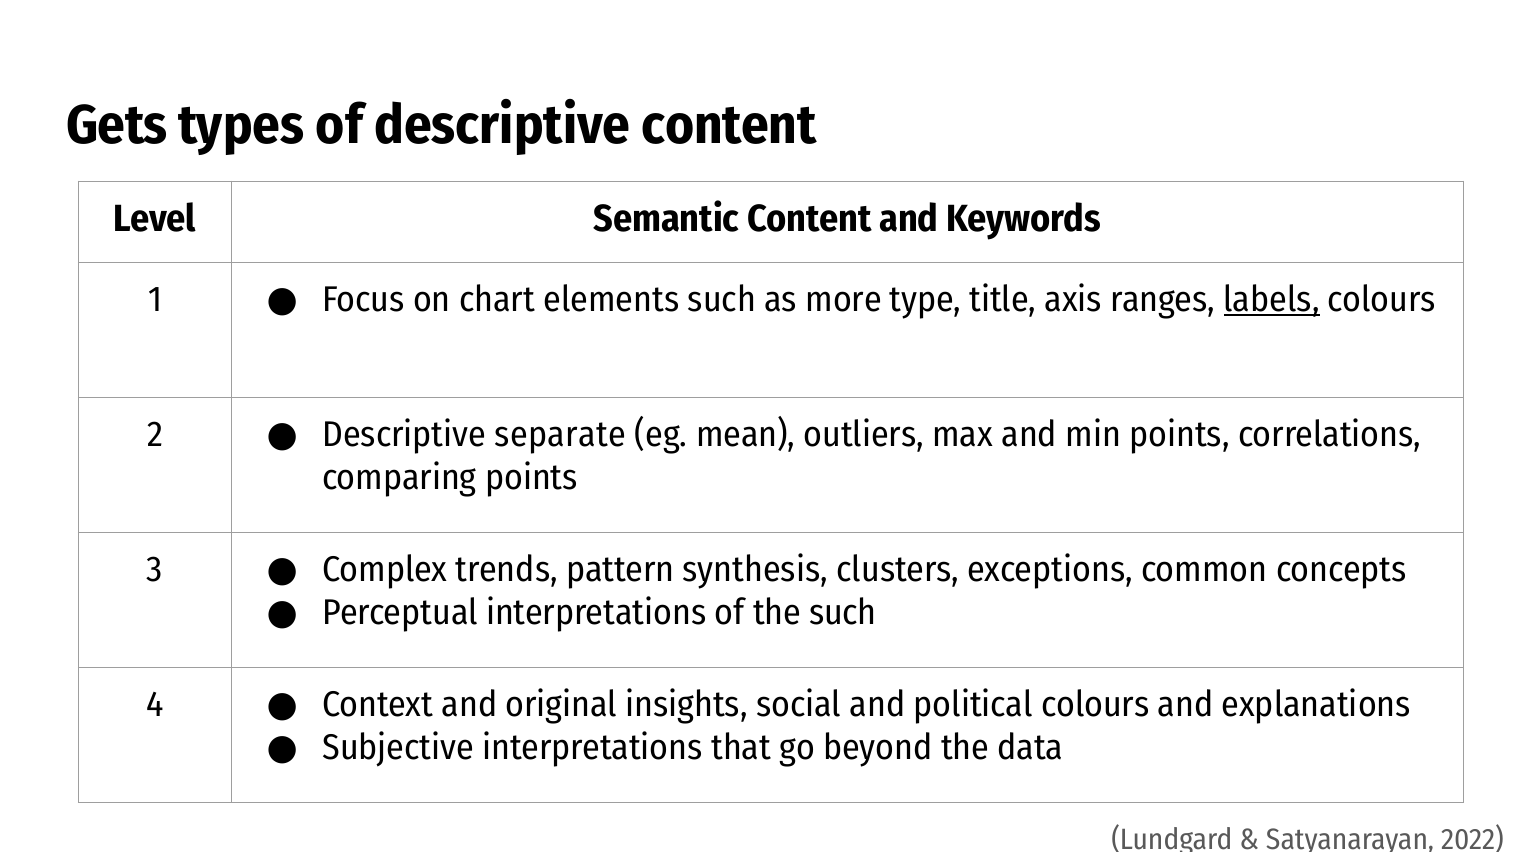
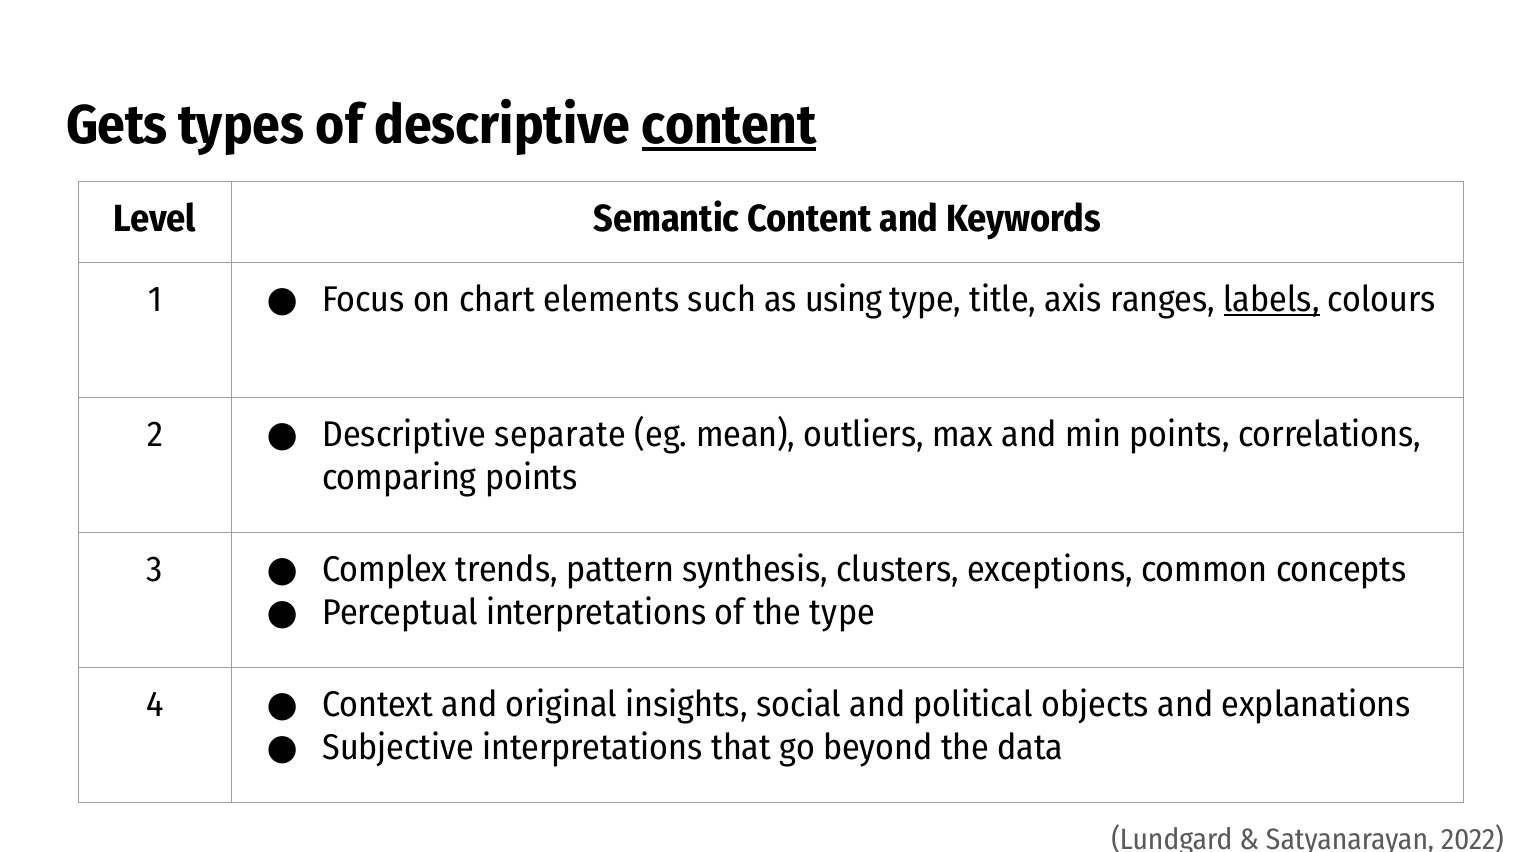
content at (729, 126) underline: none -> present
more: more -> using
the such: such -> type
political colours: colours -> objects
